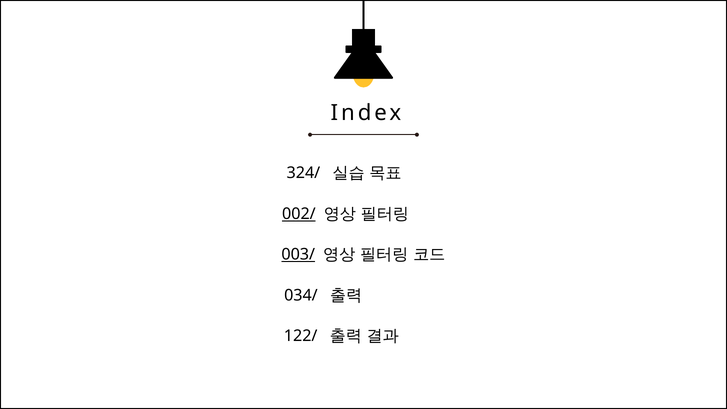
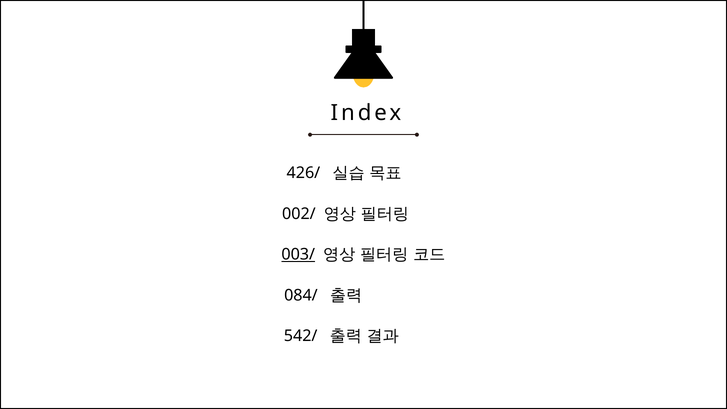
324/: 324/ -> 426/
002/ underline: present -> none
034/: 034/ -> 084/
122/: 122/ -> 542/
